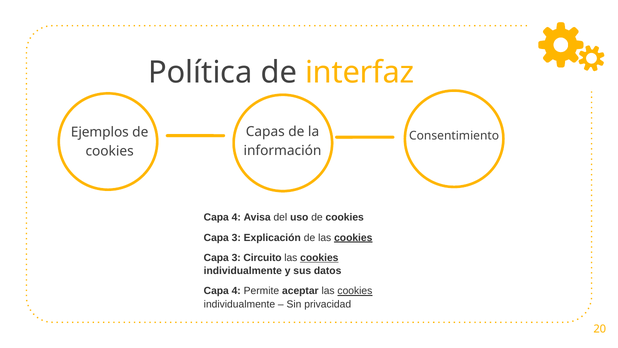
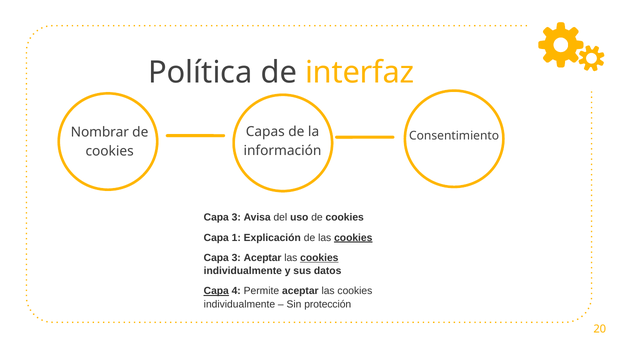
Ejemplos: Ejemplos -> Nombrar
4 at (236, 217): 4 -> 3
3 at (236, 237): 3 -> 1
3 Circuito: Circuito -> Aceptar
Capa at (216, 291) underline: none -> present
cookies at (355, 291) underline: present -> none
privacidad: privacidad -> protección
